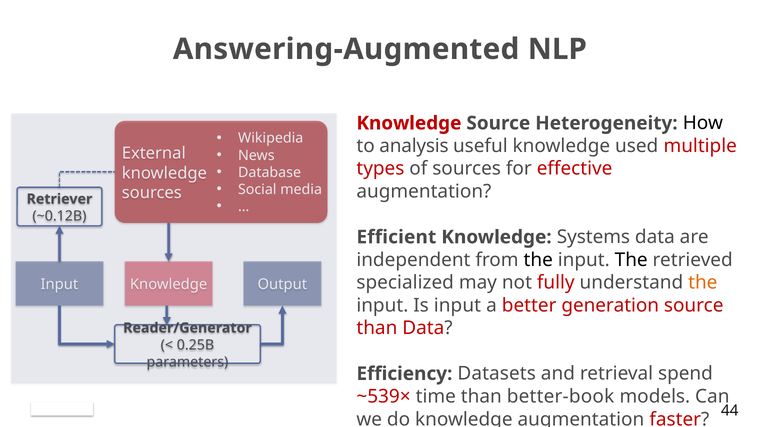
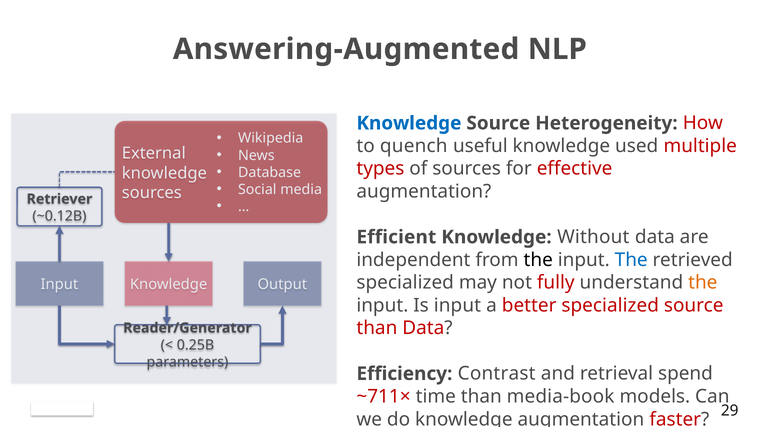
Knowledge at (409, 123) colour: red -> blue
How colour: black -> red
analysis: analysis -> quench
Systems: Systems -> Without
The at (631, 260) colour: black -> blue
better generation: generation -> specialized
Datasets: Datasets -> Contrast
~539×: ~539× -> ~711×
better-book: better-book -> media-book
44: 44 -> 29
